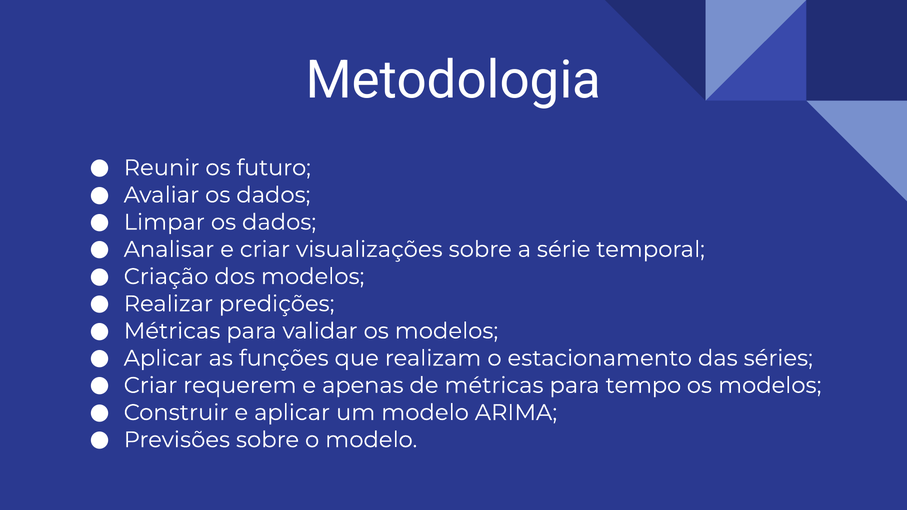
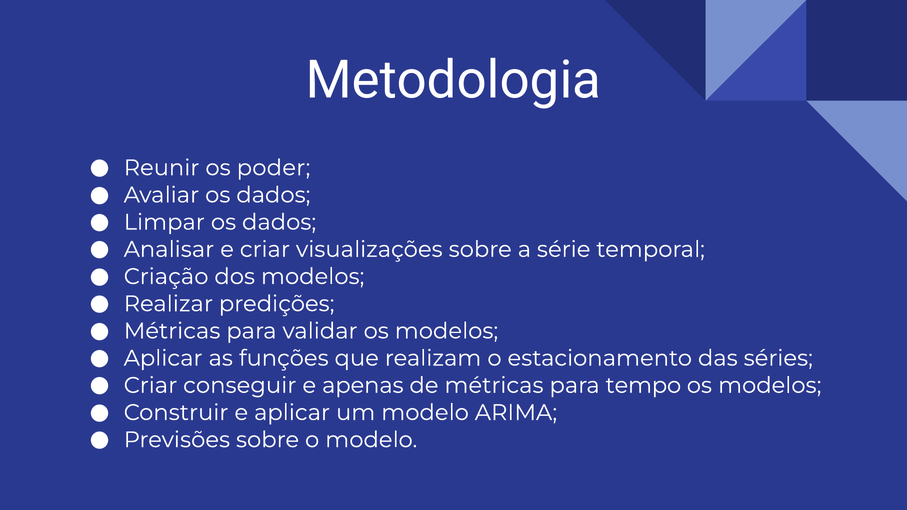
futuro: futuro -> poder
requerem: requerem -> conseguir
